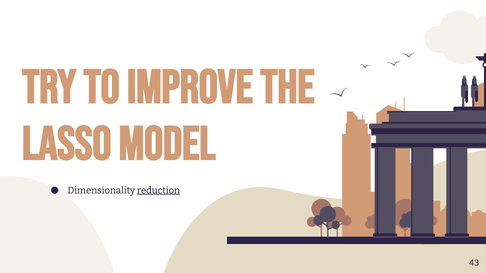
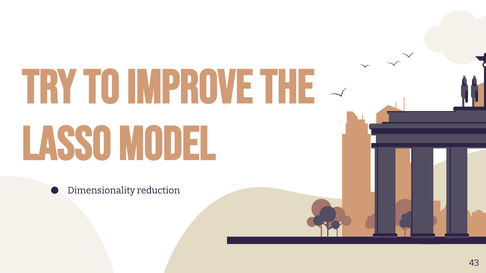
reduction underline: present -> none
